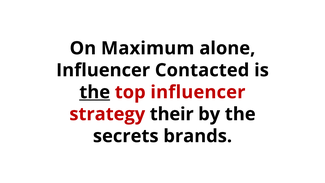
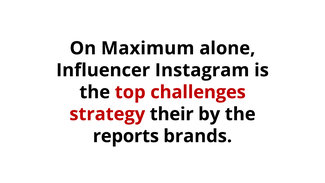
Contacted: Contacted -> Instagram
the at (95, 92) underline: present -> none
top influencer: influencer -> challenges
secrets: secrets -> reports
